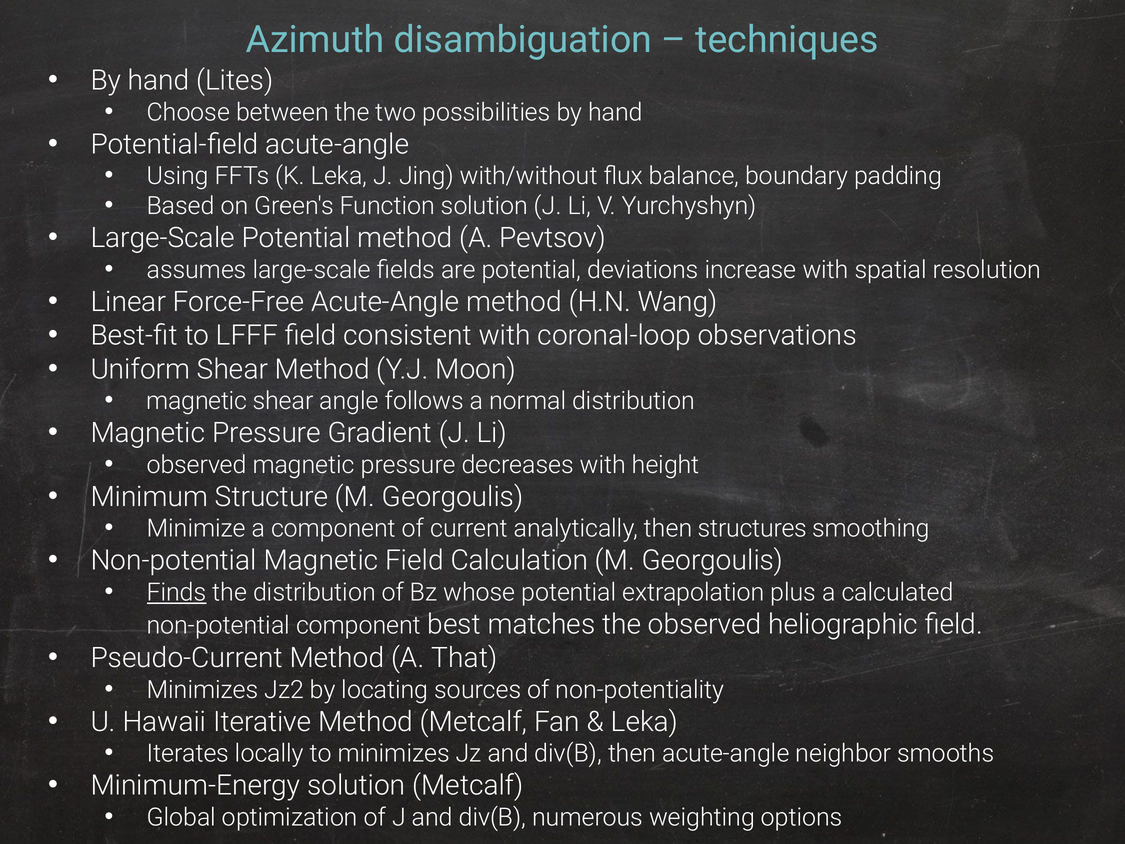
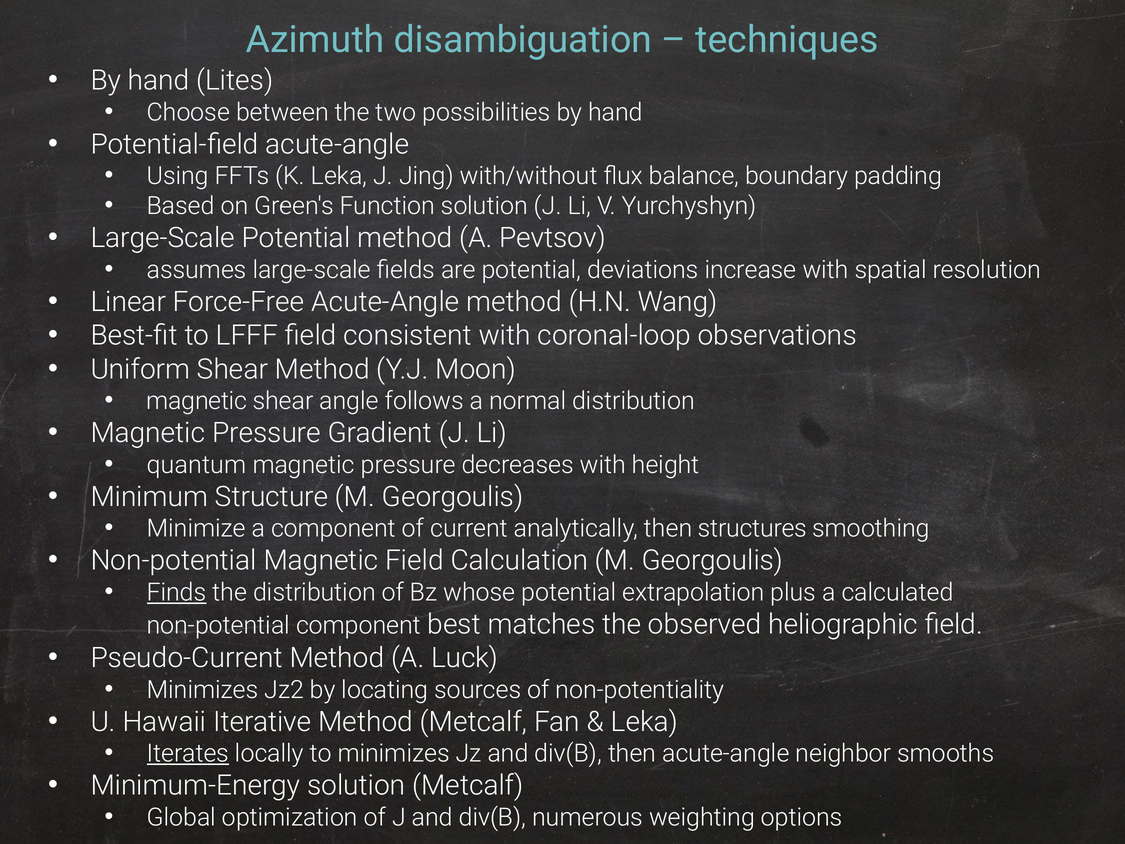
observed at (197, 465): observed -> quantum
That: That -> Luck
Iterates underline: none -> present
